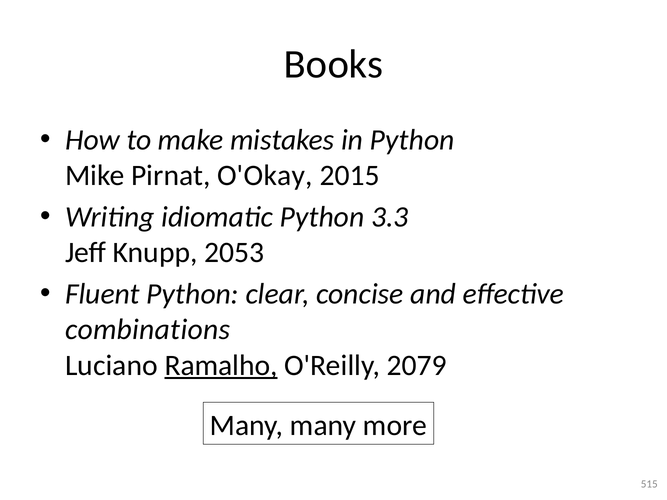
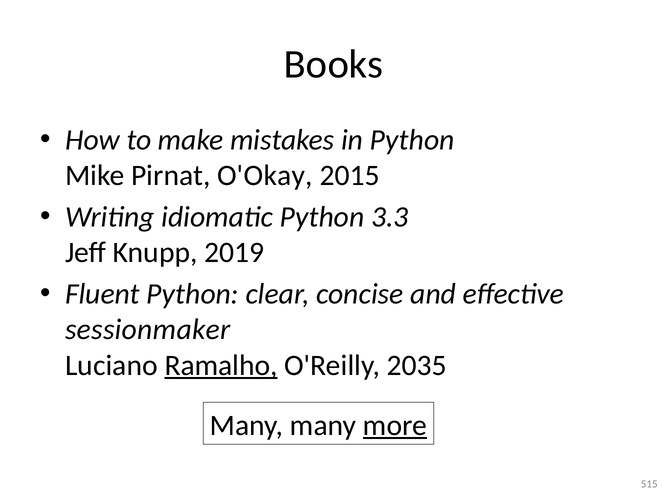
2053: 2053 -> 2019
combinations: combinations -> sessionmaker
2079: 2079 -> 2035
more underline: none -> present
